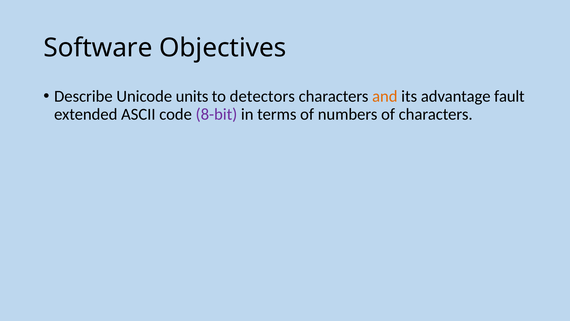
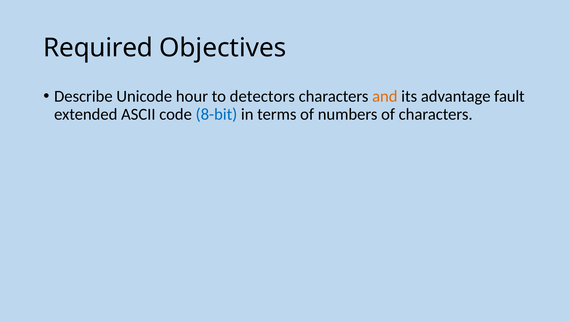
Software: Software -> Required
units: units -> hour
8-bit colour: purple -> blue
